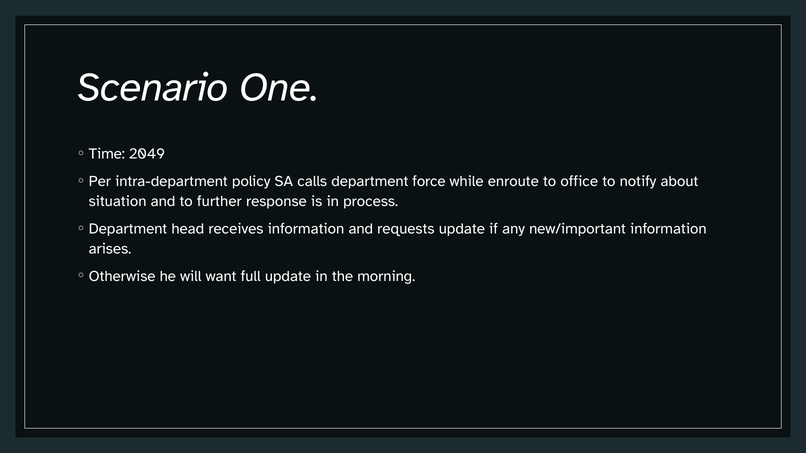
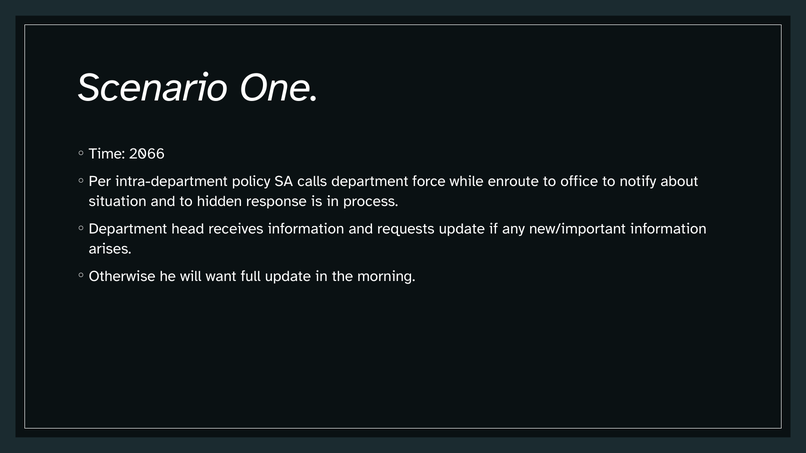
2049: 2049 -> 2066
further: further -> hidden
